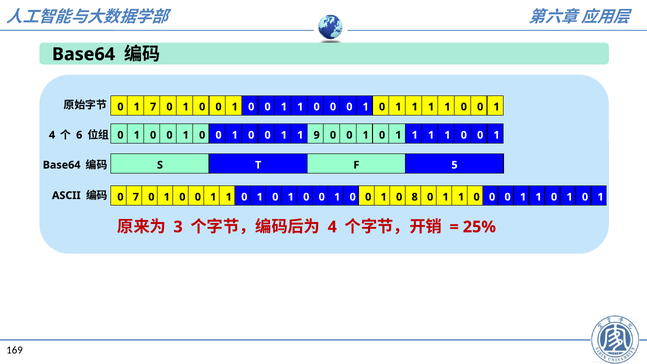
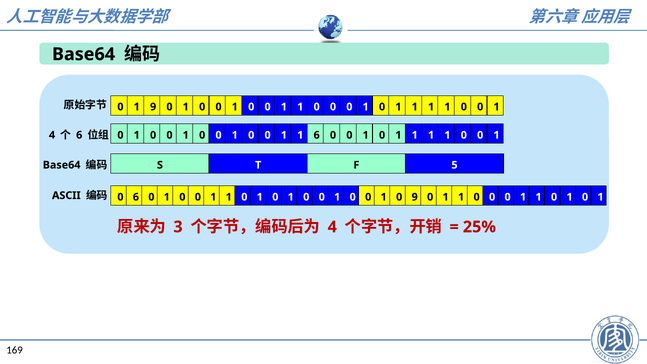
1 7: 7 -> 9
1 9: 9 -> 6
0 7: 7 -> 6
0 8: 8 -> 9
